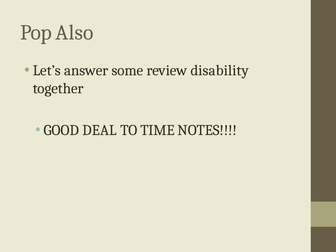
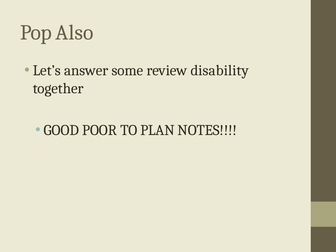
DEAL: DEAL -> POOR
TIME: TIME -> PLAN
